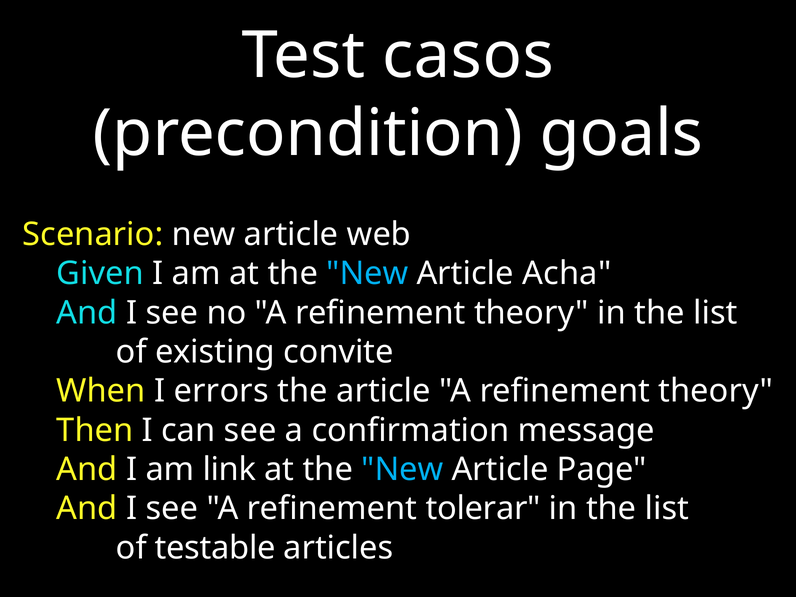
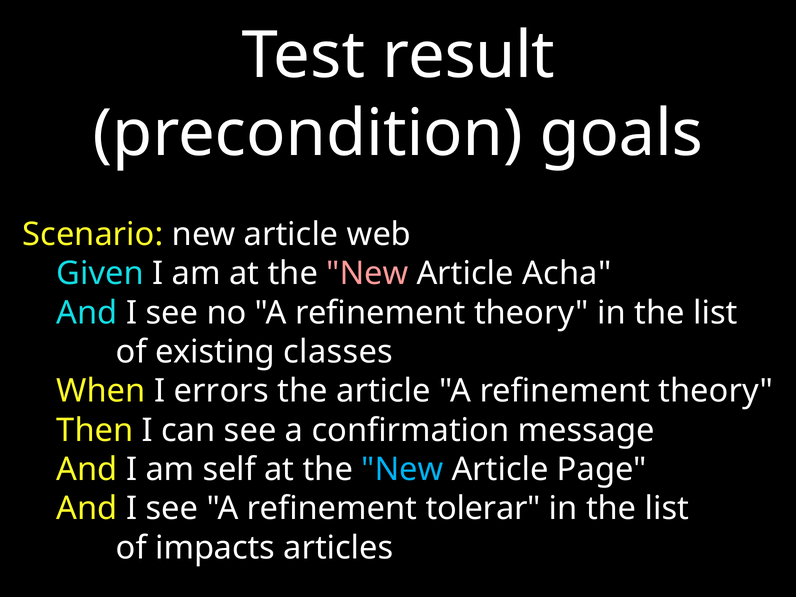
casos: casos -> result
New at (367, 274) colour: light blue -> pink
convite: convite -> classes
link: link -> self
testable: testable -> impacts
